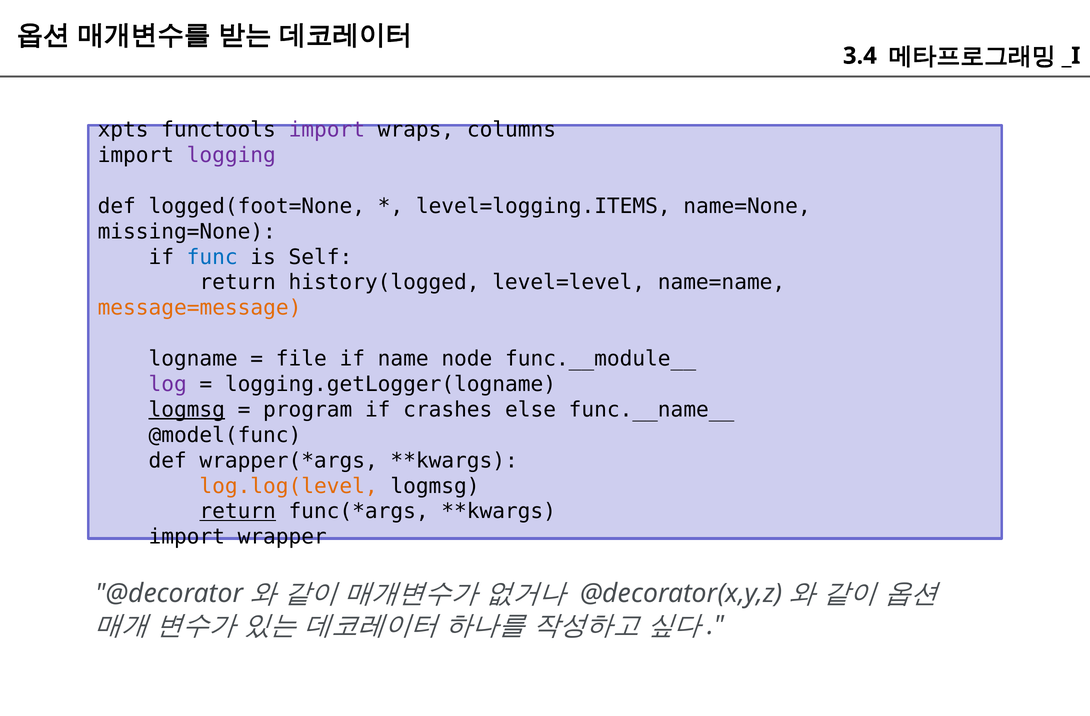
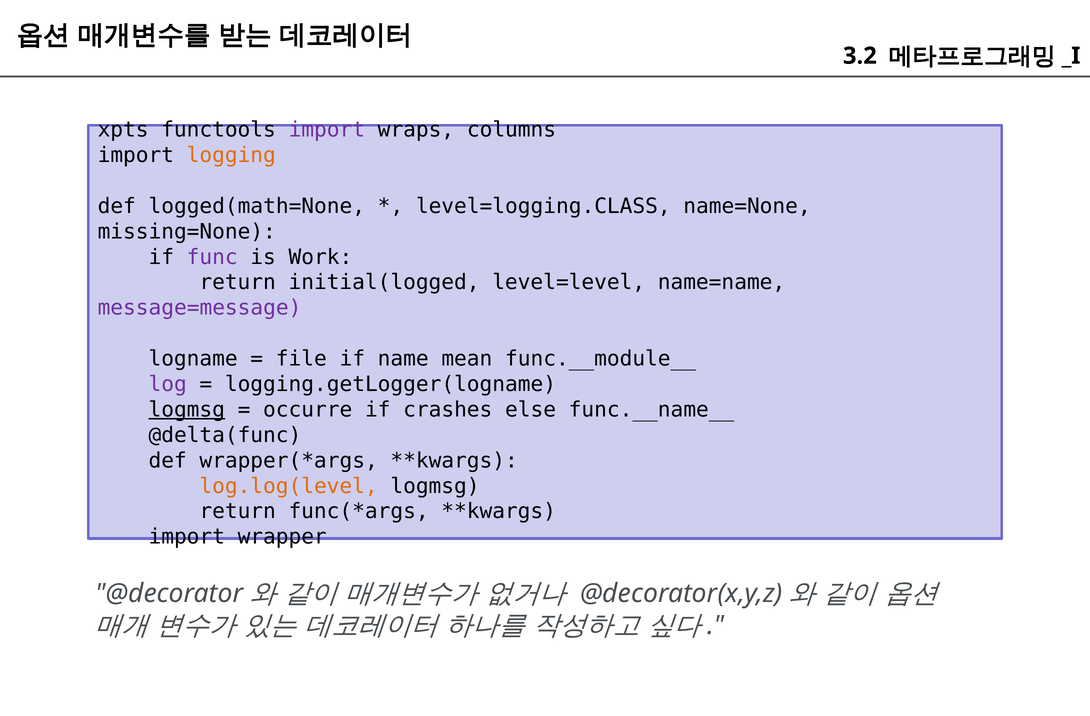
3.4: 3.4 -> 3.2
logging colour: purple -> orange
logged(foot=None: logged(foot=None -> logged(math=None
level=logging.ITEMS: level=logging.ITEMS -> level=logging.CLASS
func colour: blue -> purple
Self: Self -> Work
history(logged: history(logged -> initial(logged
message=message colour: orange -> purple
node: node -> mean
program: program -> occurre
@model(func: @model(func -> @delta(func
return at (238, 511) underline: present -> none
